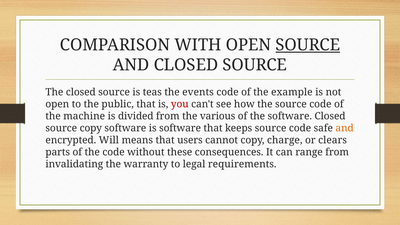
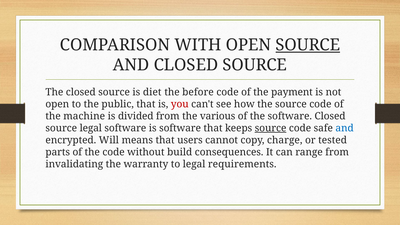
teas: teas -> diet
events: events -> before
example: example -> payment
source copy: copy -> legal
source at (271, 128) underline: none -> present
and at (345, 128) colour: orange -> blue
clears: clears -> tested
these: these -> build
